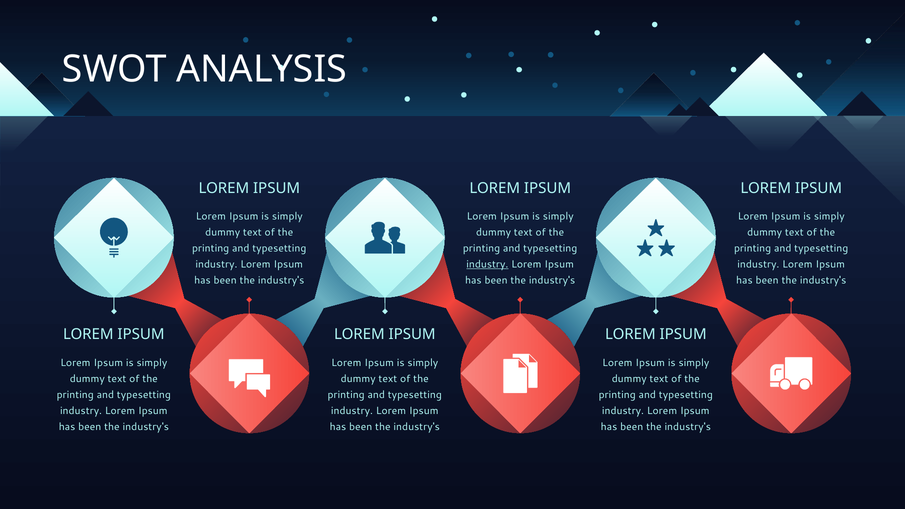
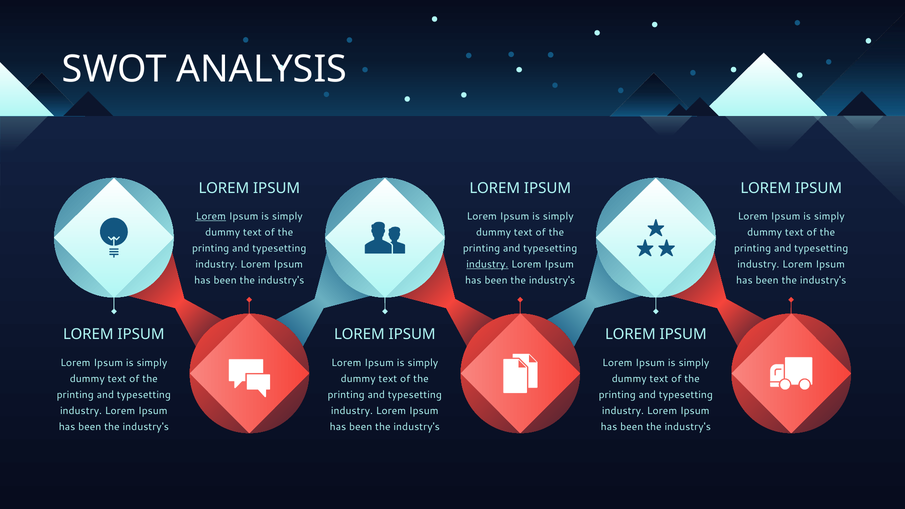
Lorem at (211, 216) underline: none -> present
